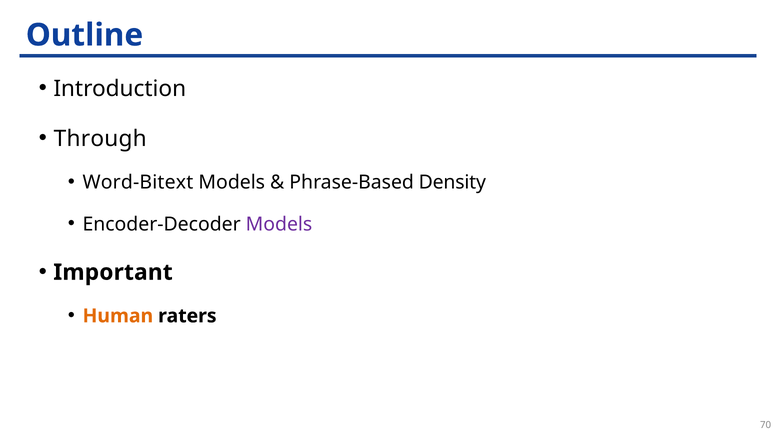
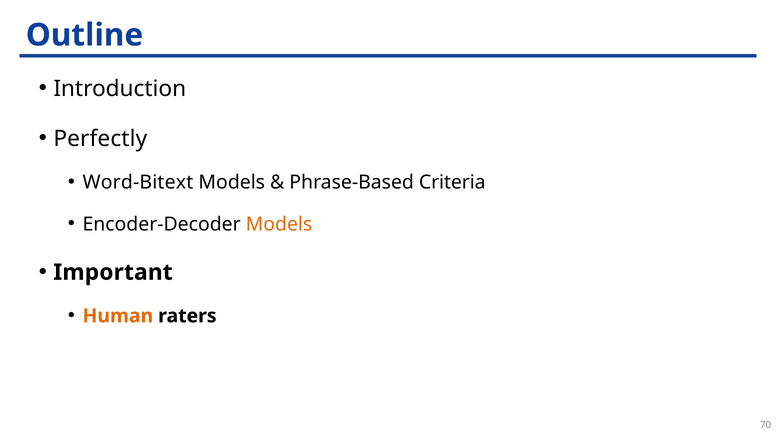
Through: Through -> Perfectly
Density: Density -> Criteria
Models at (279, 224) colour: purple -> orange
